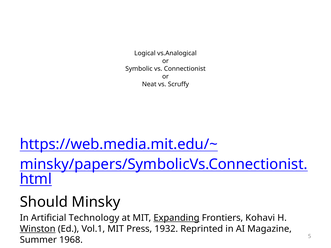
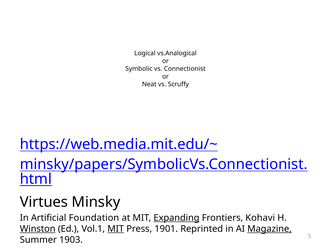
Should: Should -> Virtues
Technology: Technology -> Foundation
MIT at (116, 229) underline: none -> present
1932: 1932 -> 1901
Magazine underline: none -> present
1968: 1968 -> 1903
